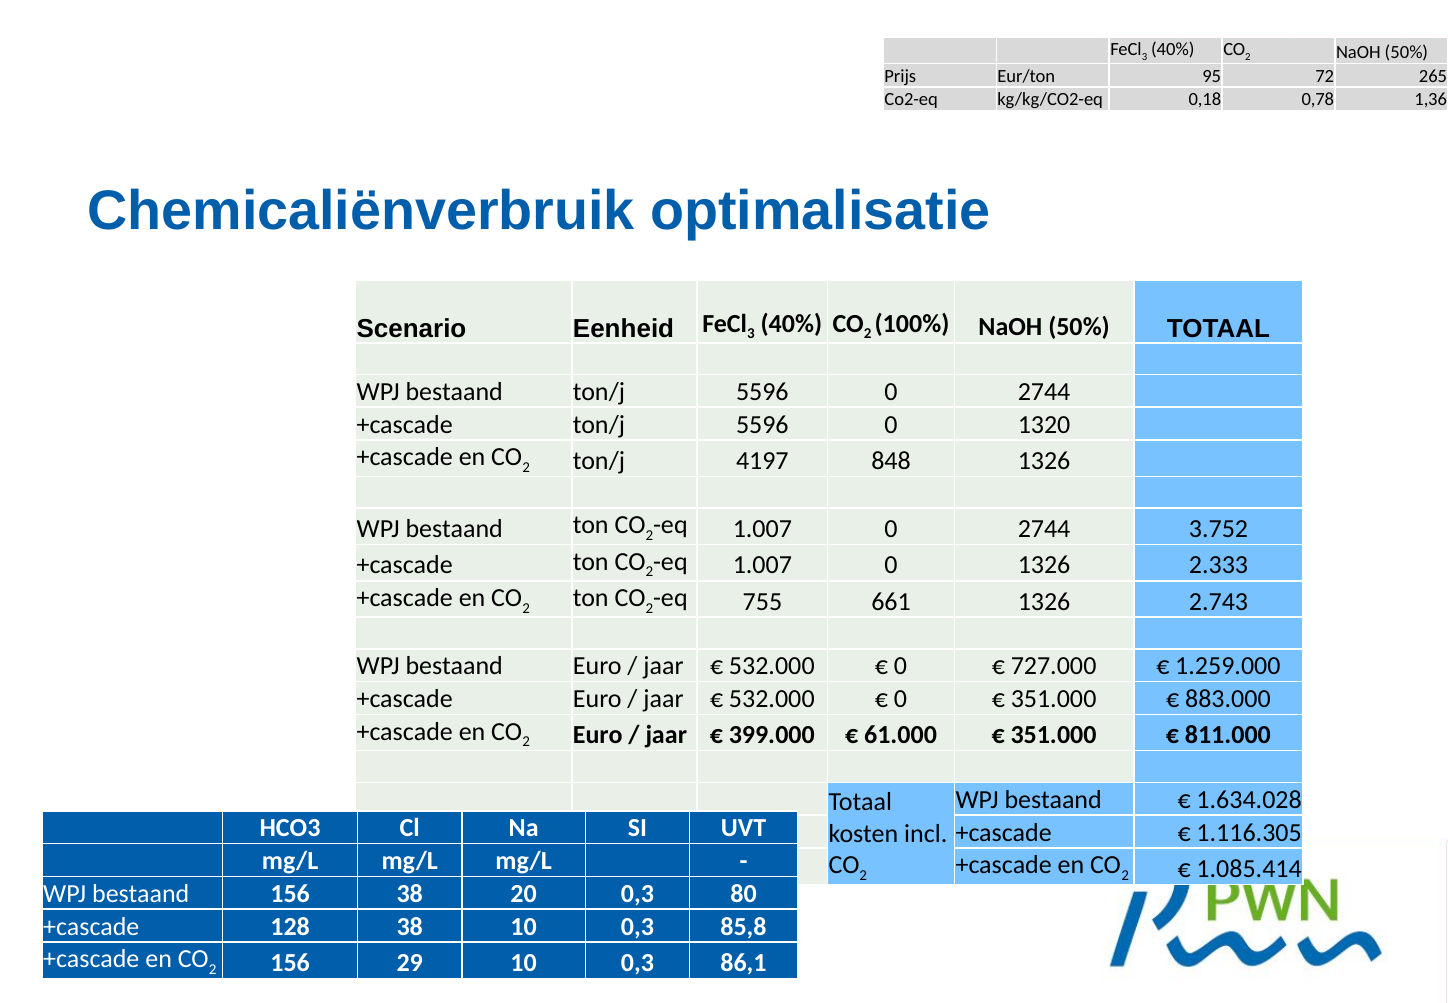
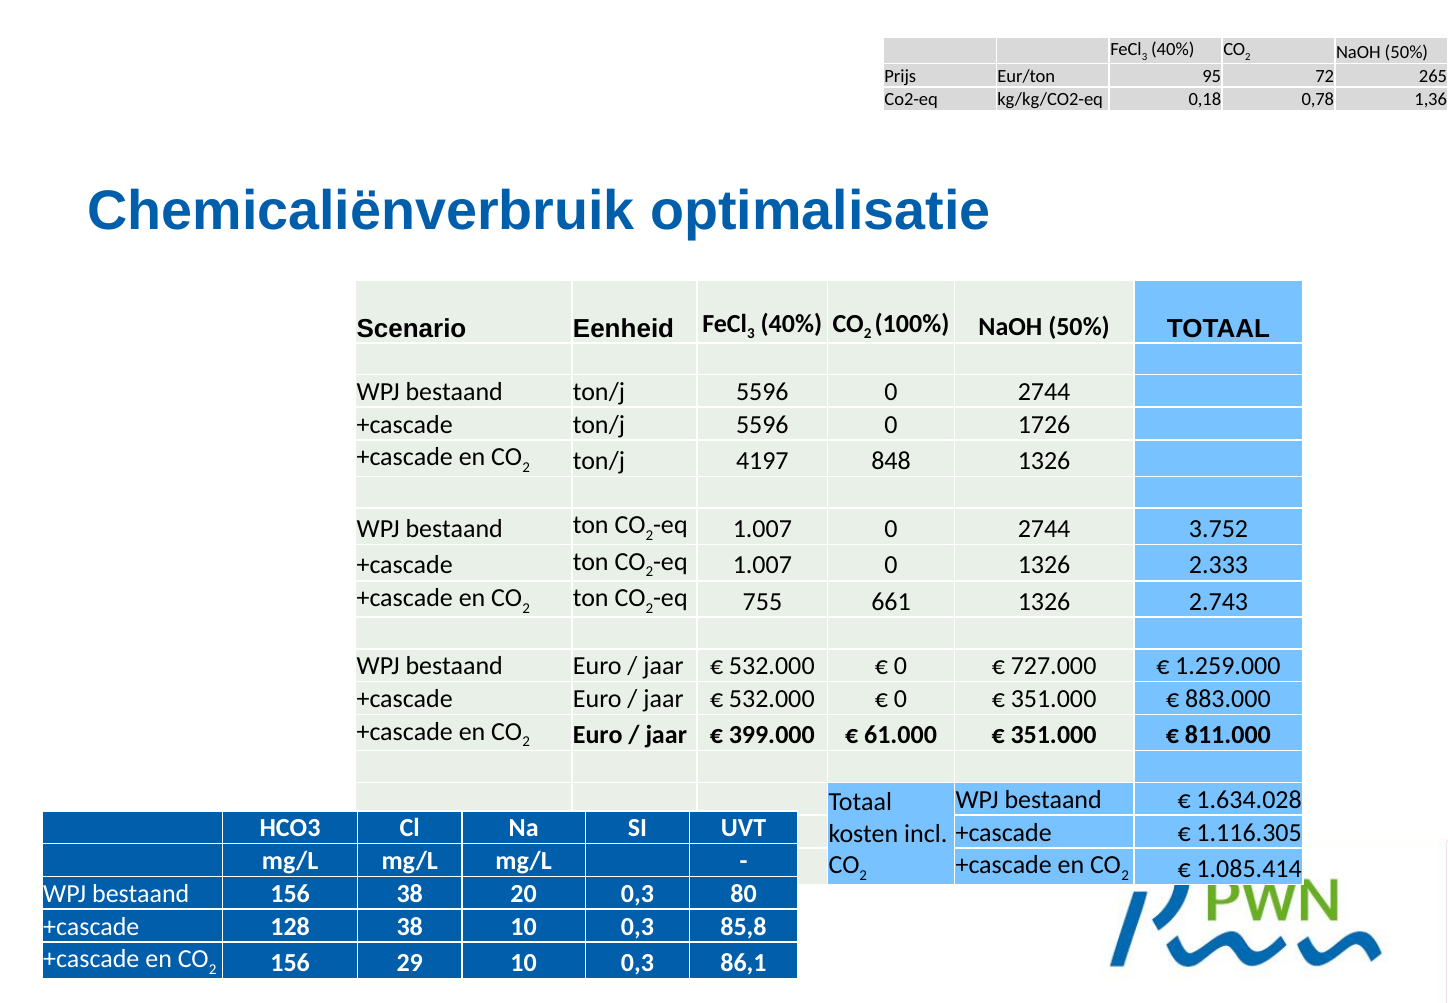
1320: 1320 -> 1726
